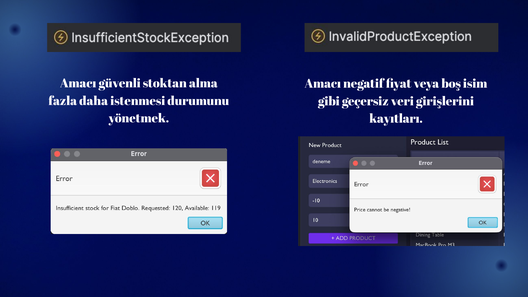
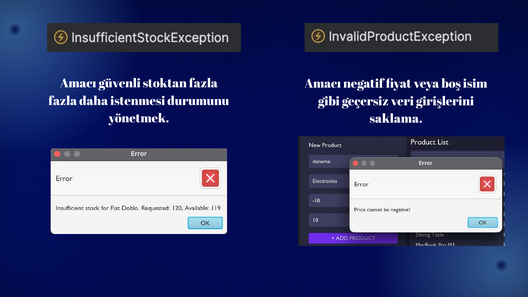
stoktan alma: alma -> fazla
kayıtları: kayıtları -> saklama
